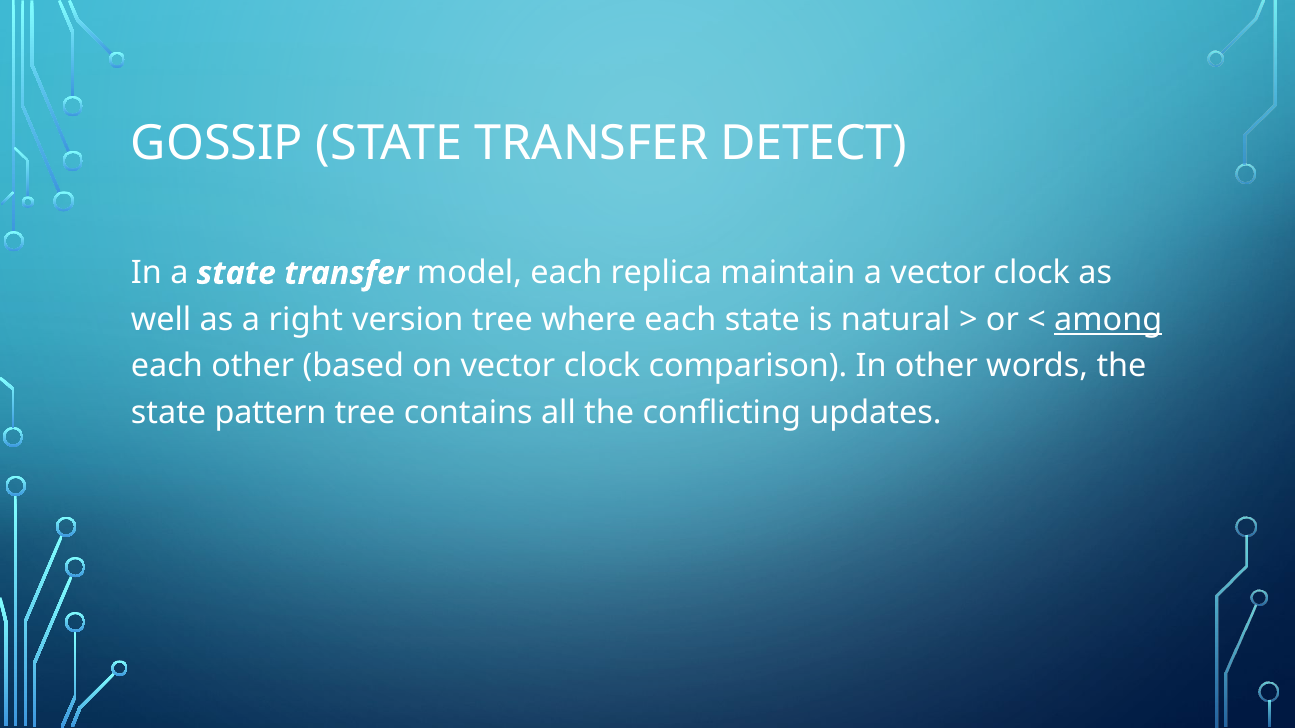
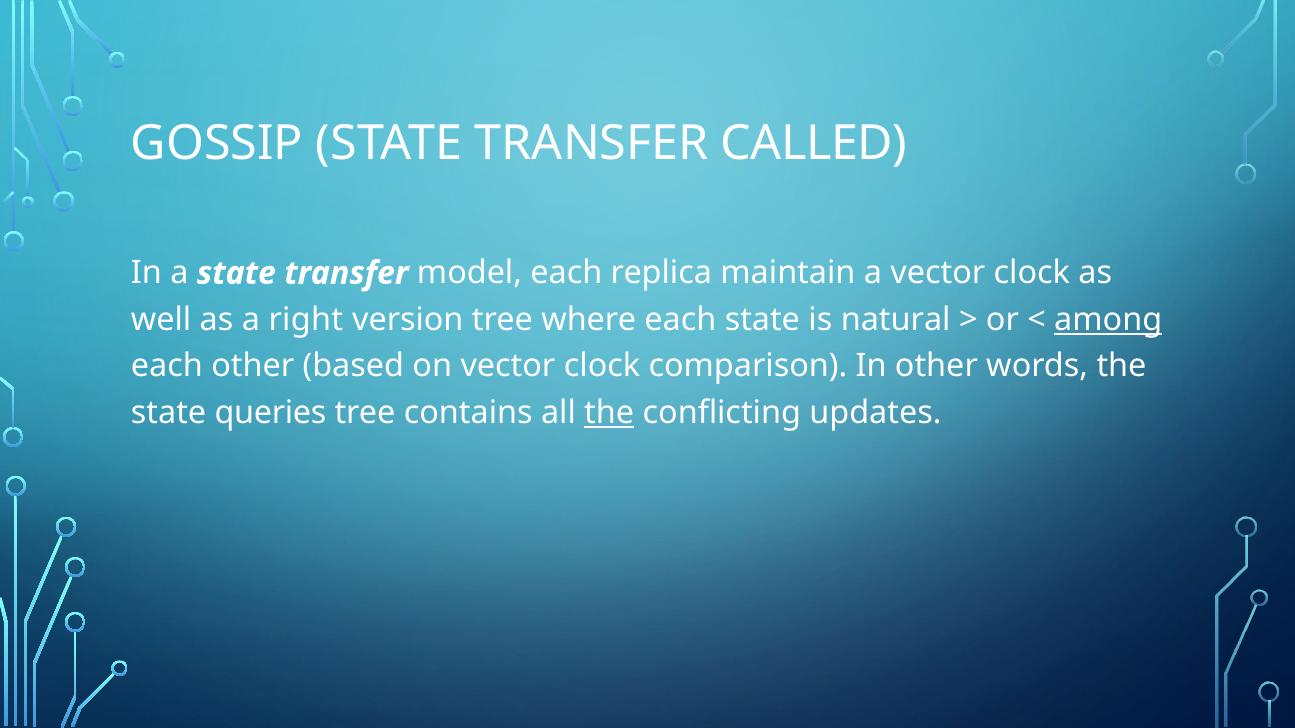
DETECT: DETECT -> CALLED
pattern: pattern -> queries
the at (609, 413) underline: none -> present
